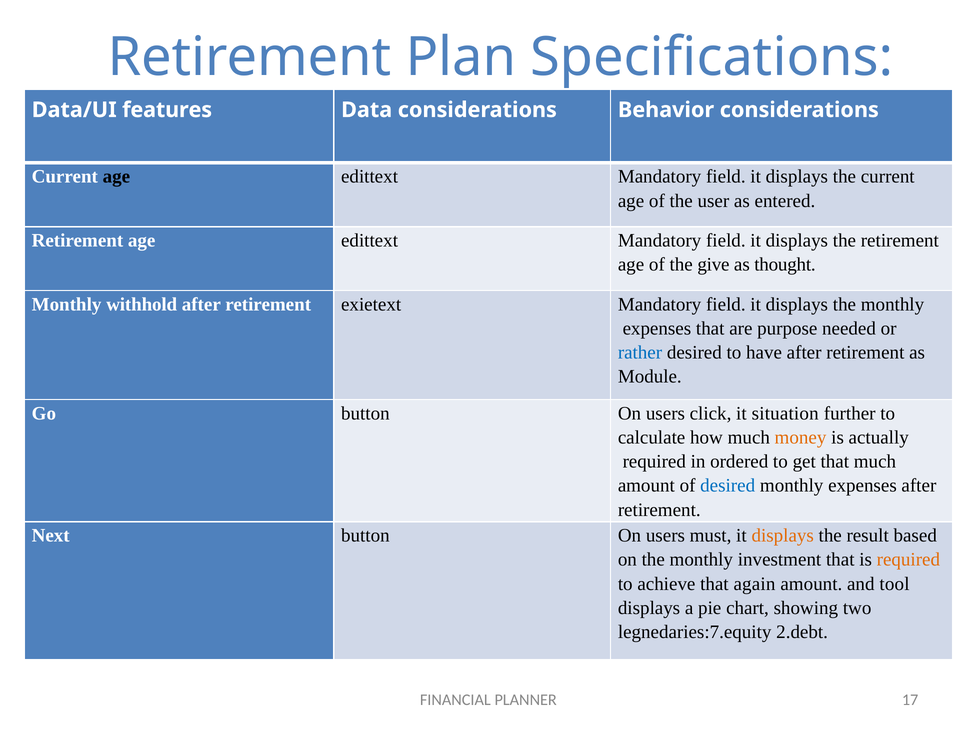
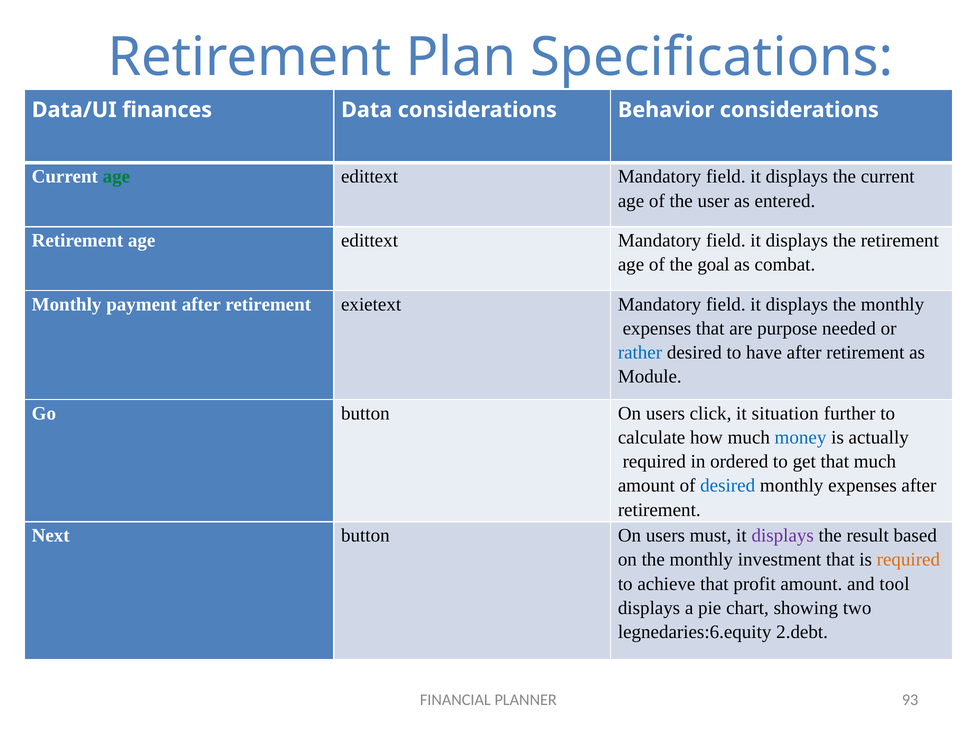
features: features -> finances
age at (116, 177) colour: black -> green
give: give -> goal
thought: thought -> combat
withhold: withhold -> payment
money colour: orange -> blue
displays at (783, 535) colour: orange -> purple
again: again -> profit
legnedaries:7.equity: legnedaries:7.equity -> legnedaries:6.equity
17: 17 -> 93
